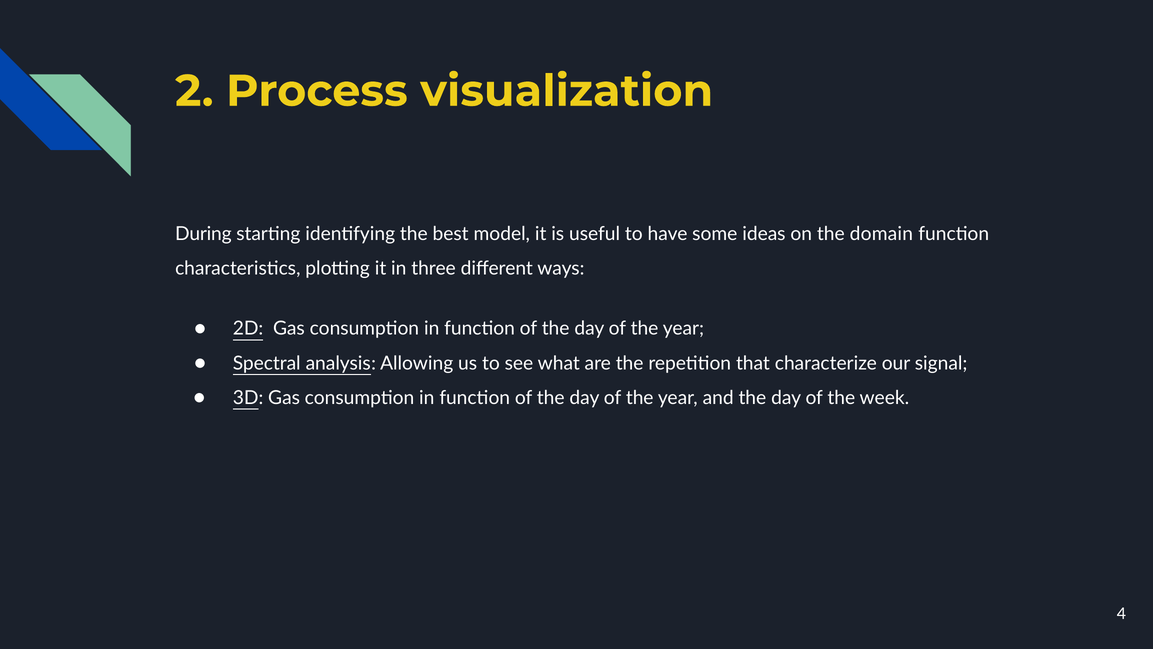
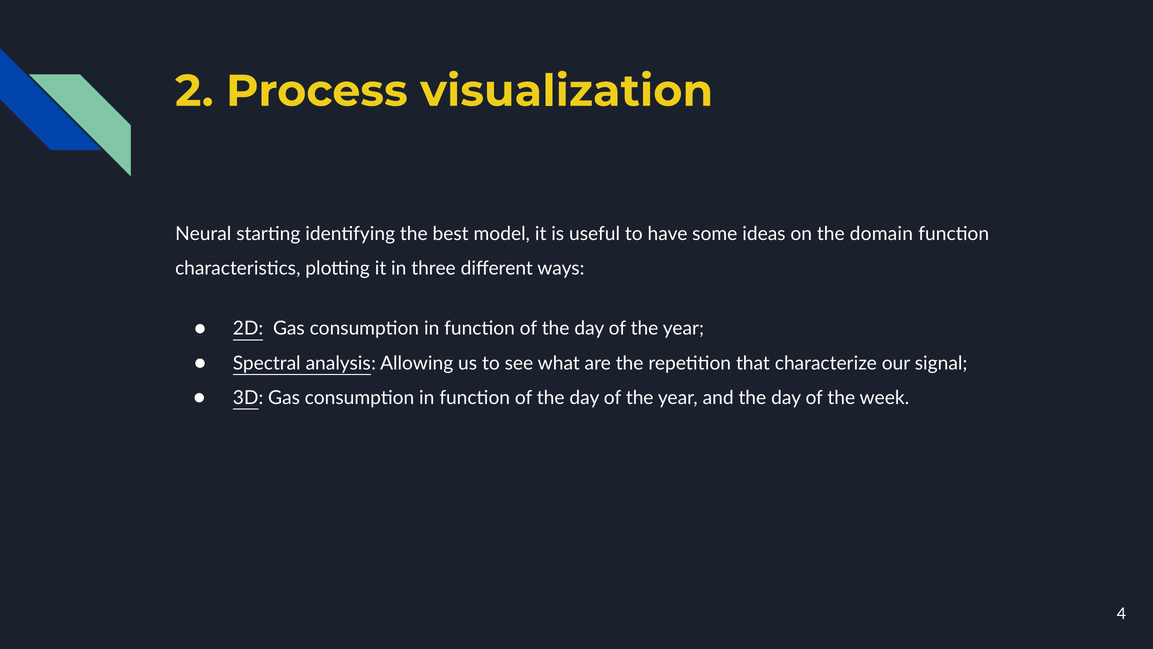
During: During -> Neural
